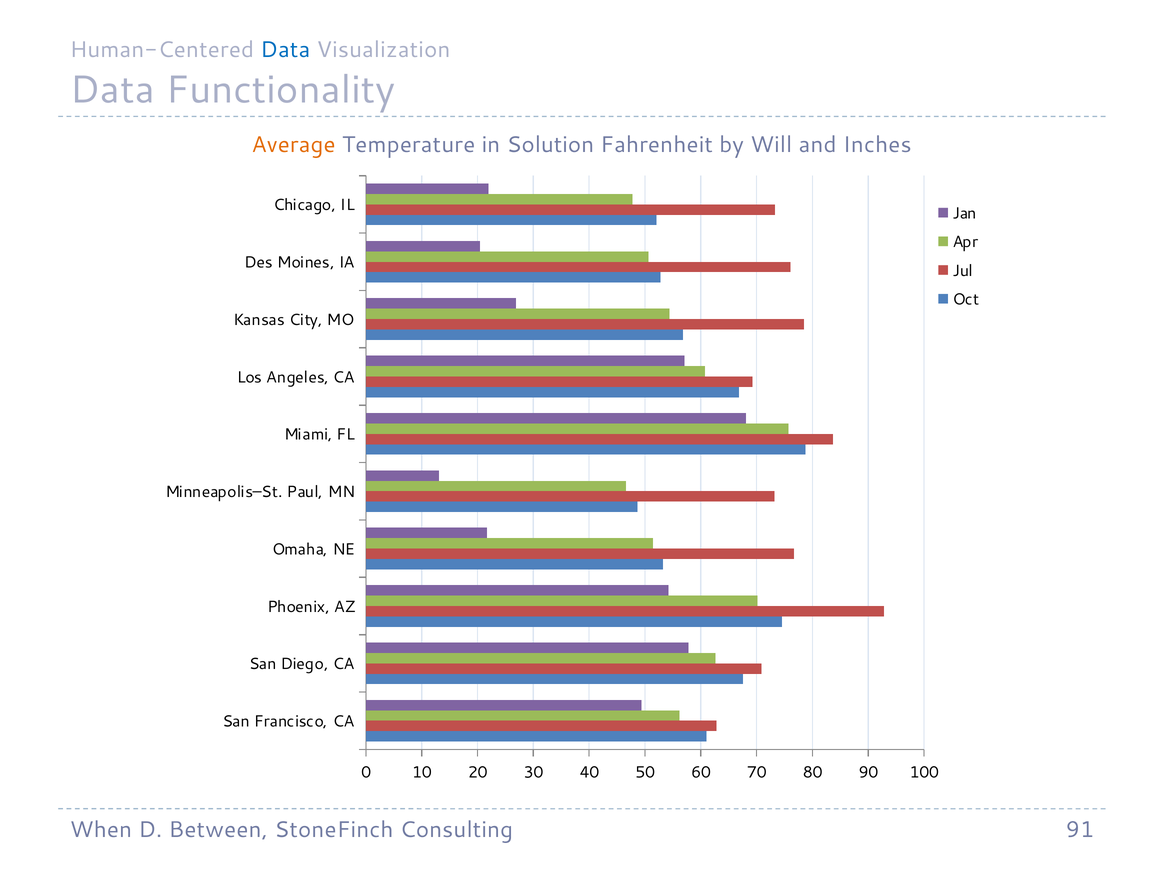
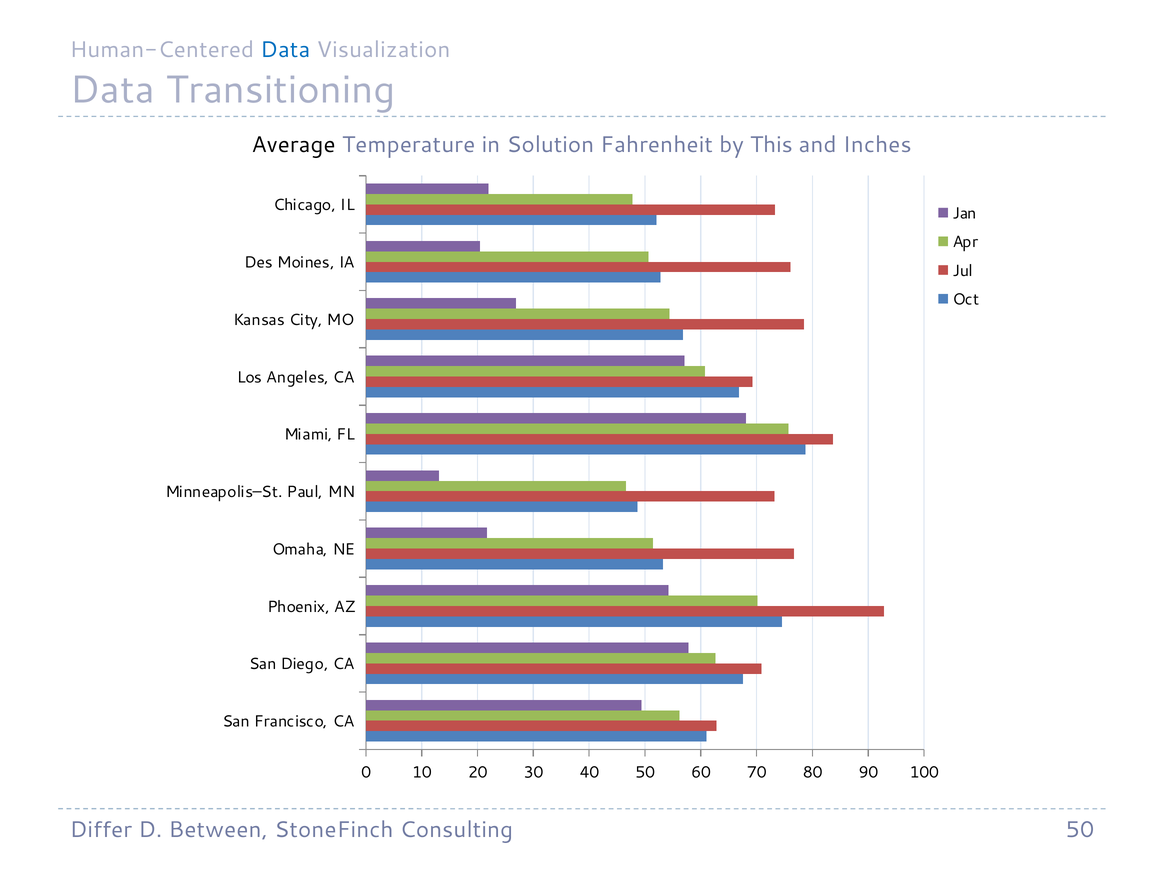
Functionality: Functionality -> Transitioning
Average colour: orange -> black
Will: Will -> This
When: When -> Differ
Consulting 91: 91 -> 50
